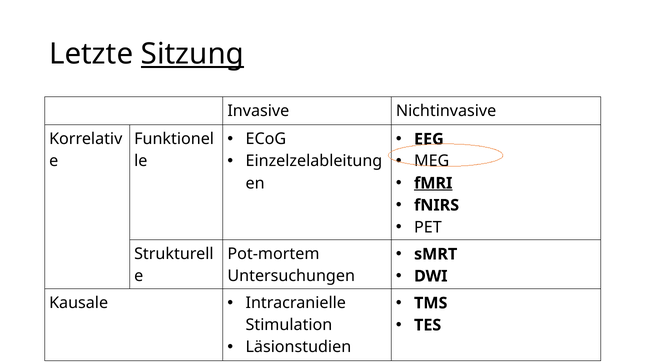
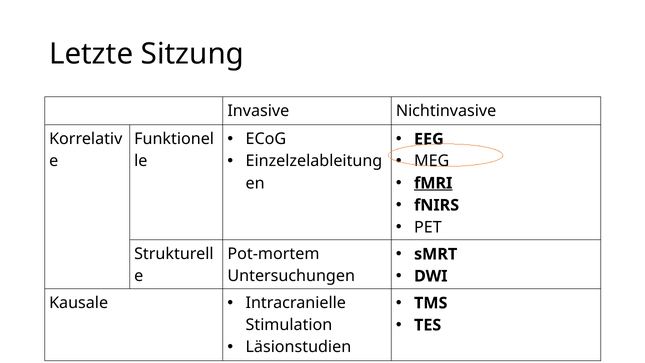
Sitzung underline: present -> none
